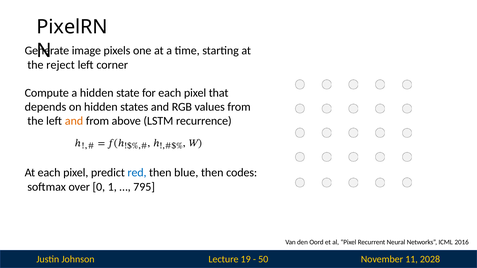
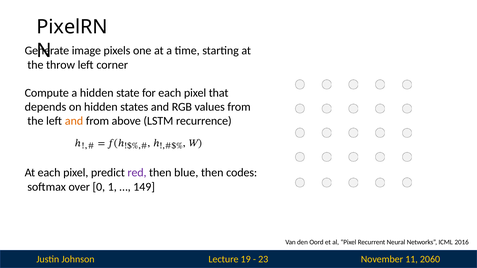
reject: reject -> throw
red colour: blue -> purple
795: 795 -> 149
50: 50 -> 23
2028: 2028 -> 2060
